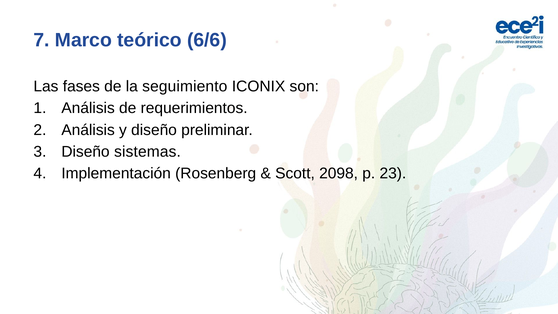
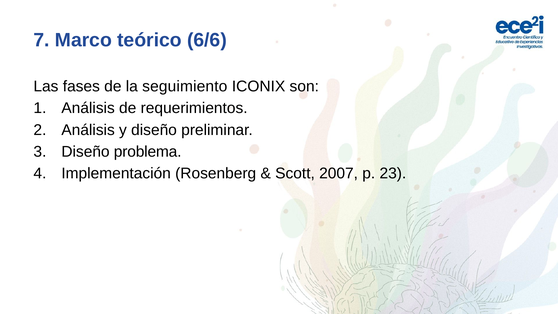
sistemas: sistemas -> problema
2098: 2098 -> 2007
